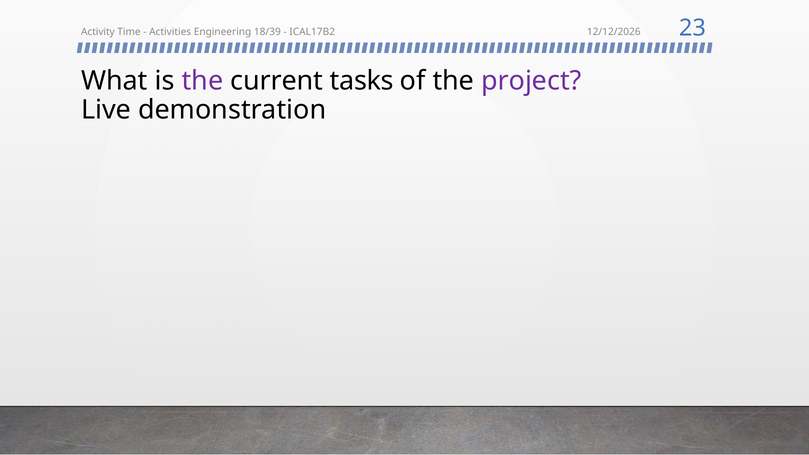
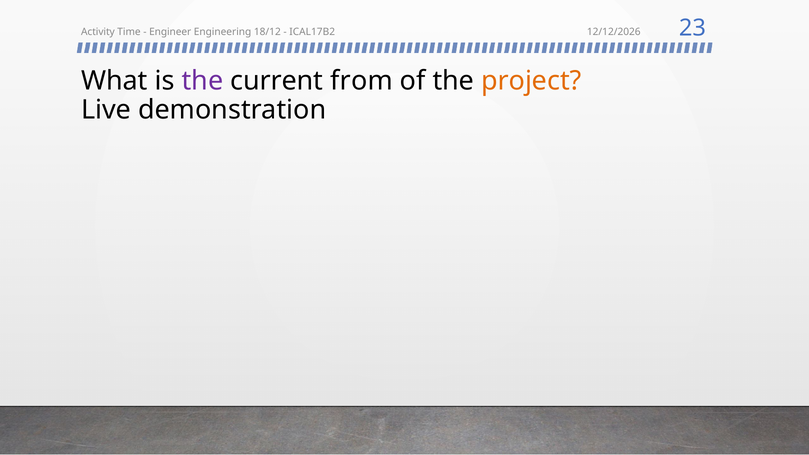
Activities: Activities -> Engineer
18/39: 18/39 -> 18/12
tasks: tasks -> from
project colour: purple -> orange
